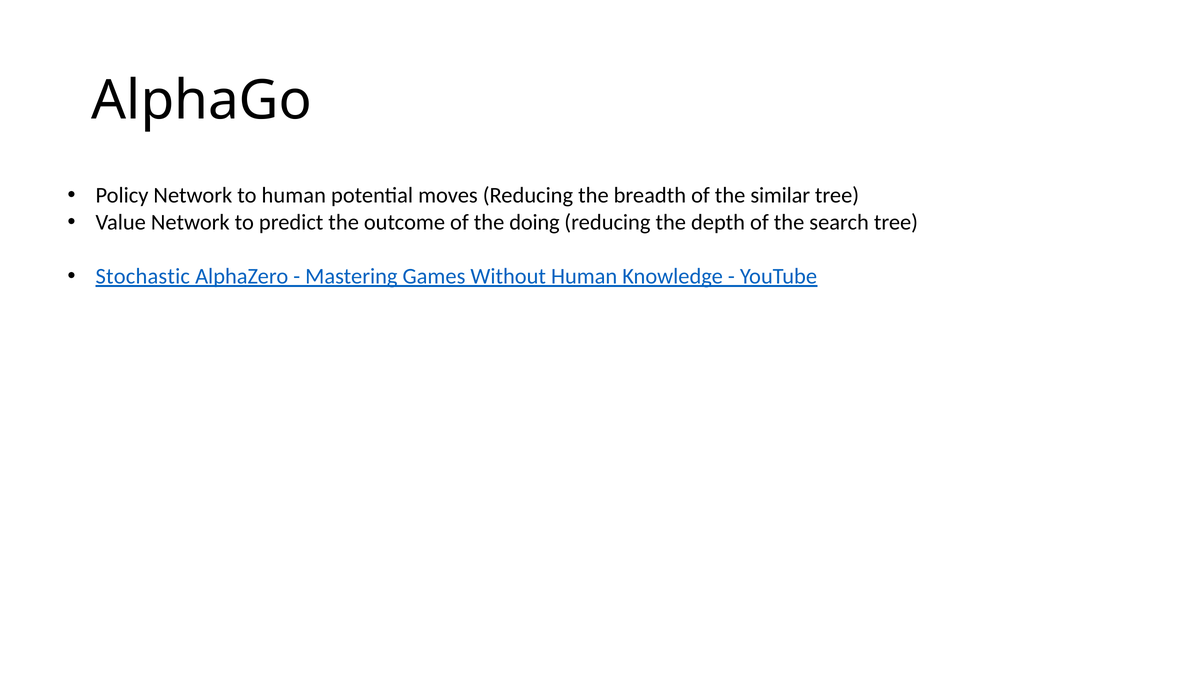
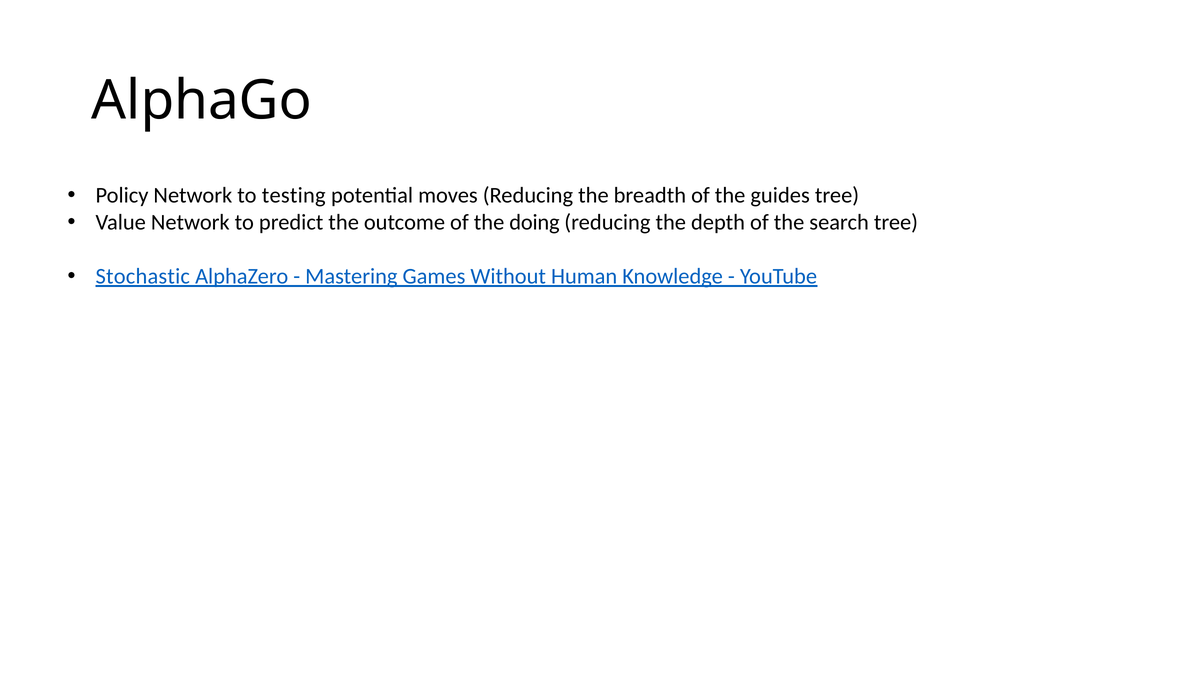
to human: human -> testing
similar: similar -> guides
